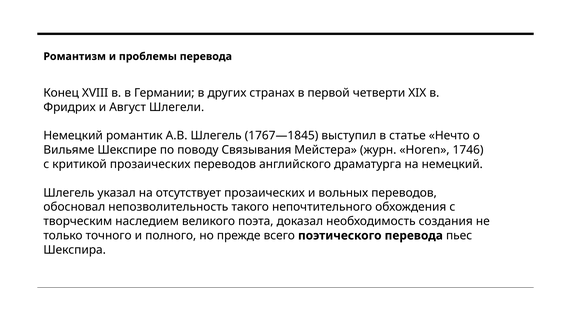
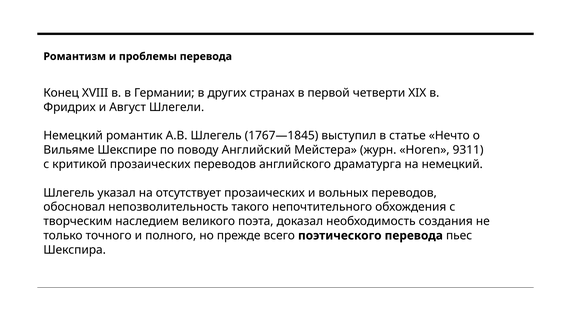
Связывания: Связывания -> Английский
1746: 1746 -> 9311
